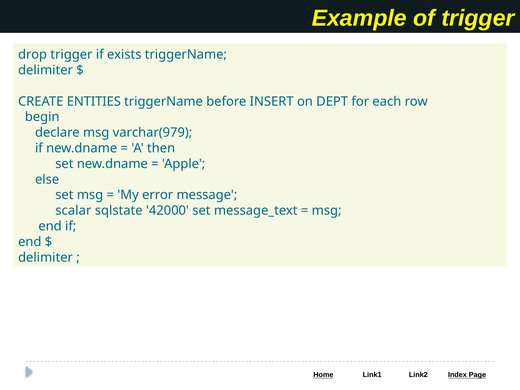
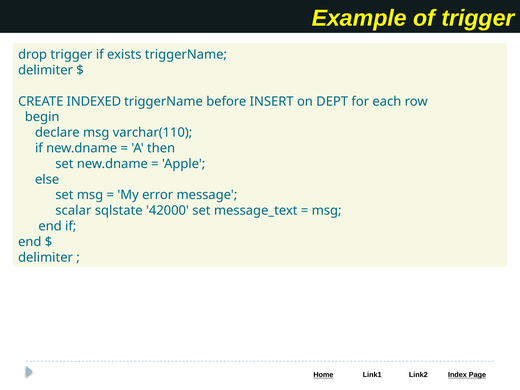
ENTITIES: ENTITIES -> INDEXED
varchar(979: varchar(979 -> varchar(110
